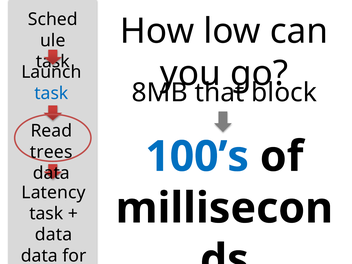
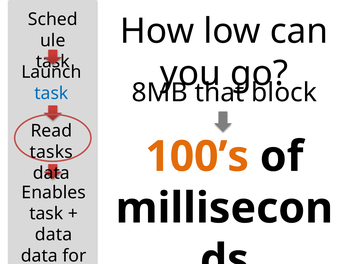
trees: trees -> tasks
100’s colour: blue -> orange
Latency: Latency -> Enables
